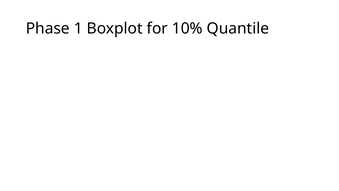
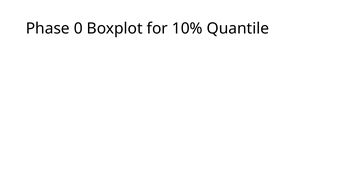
1: 1 -> 0
